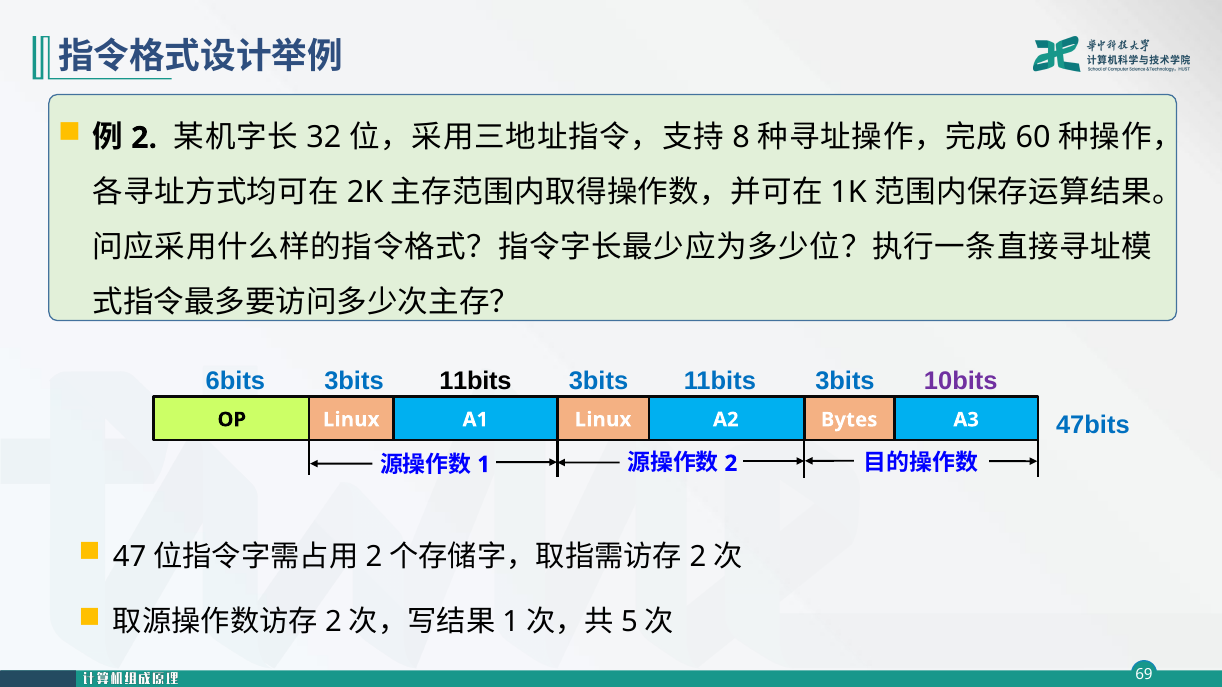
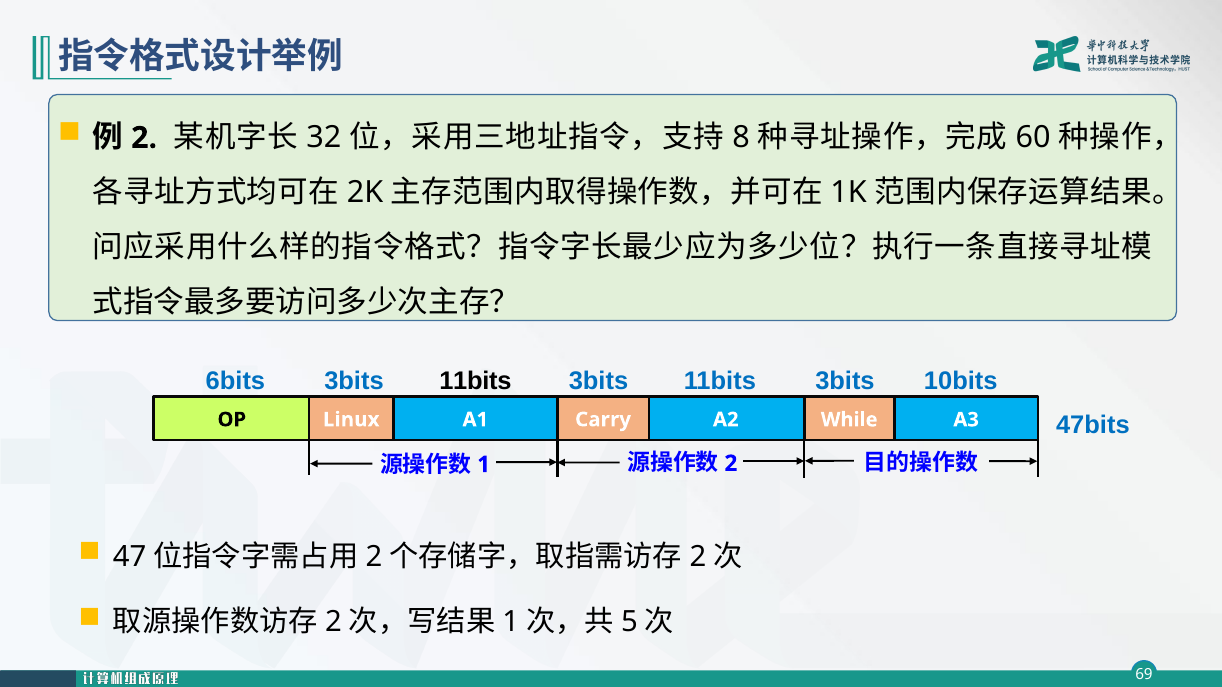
10bits colour: purple -> blue
Linux at (603, 420): Linux -> Carry
Bytes: Bytes -> While
